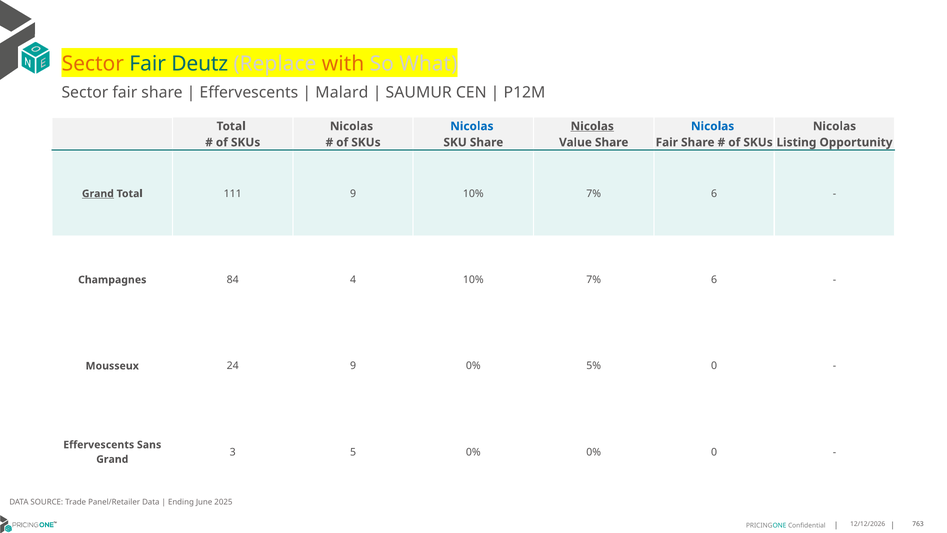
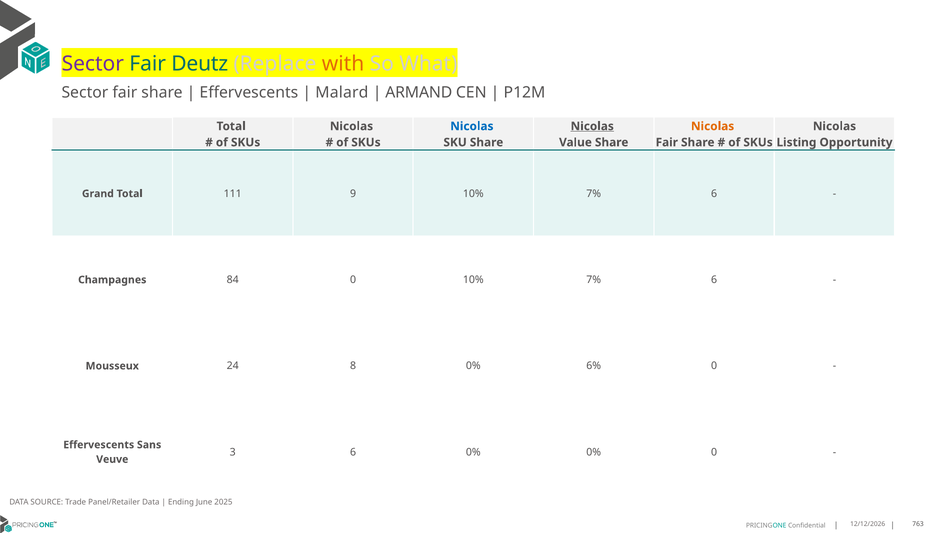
Sector at (93, 64) colour: orange -> purple
SAUMUR: SAUMUR -> ARMAND
Nicolas at (713, 126) colour: blue -> orange
Grand at (98, 194) underline: present -> none
84 4: 4 -> 0
24 9: 9 -> 8
5%: 5% -> 6%
3 5: 5 -> 6
Grand at (112, 459): Grand -> Veuve
